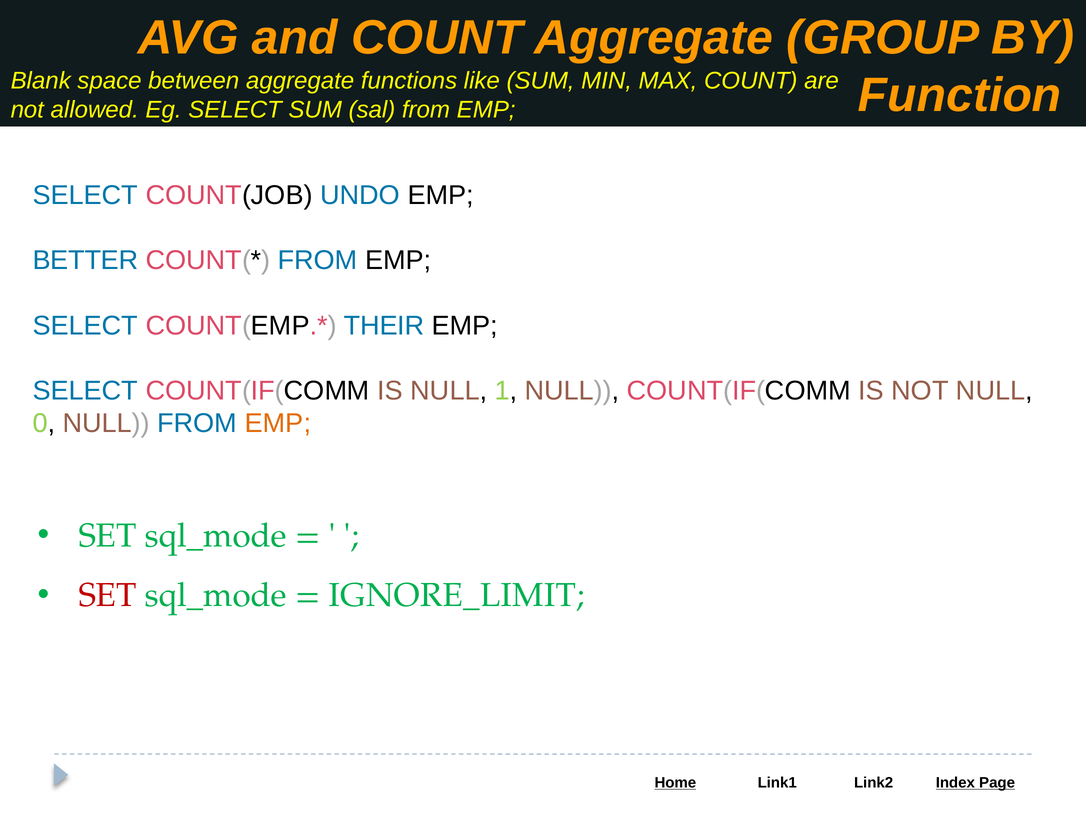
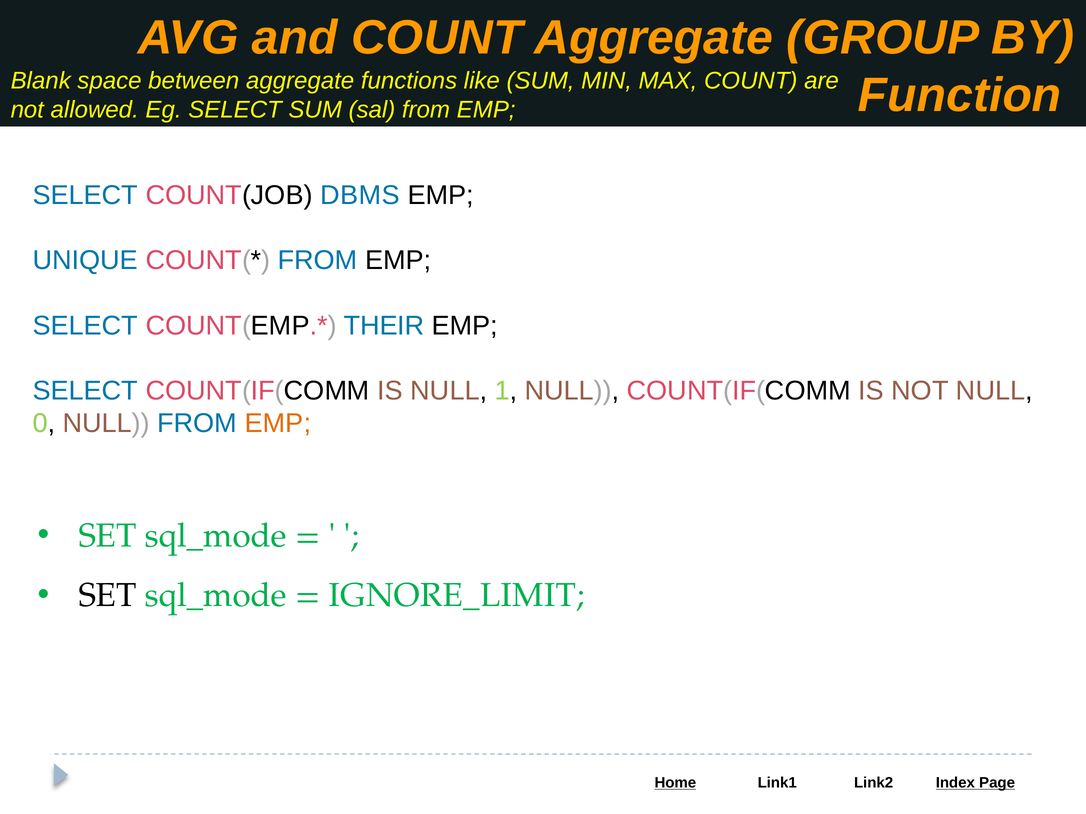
UNDO: UNDO -> DBMS
BETTER: BETTER -> UNIQUE
SET at (108, 596) colour: red -> black
